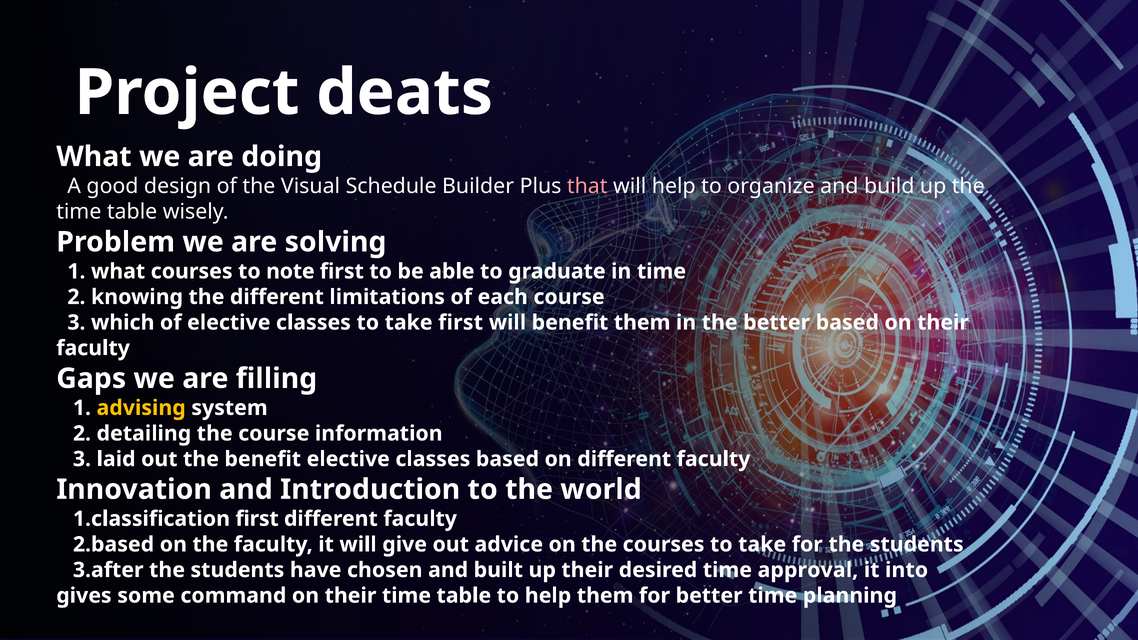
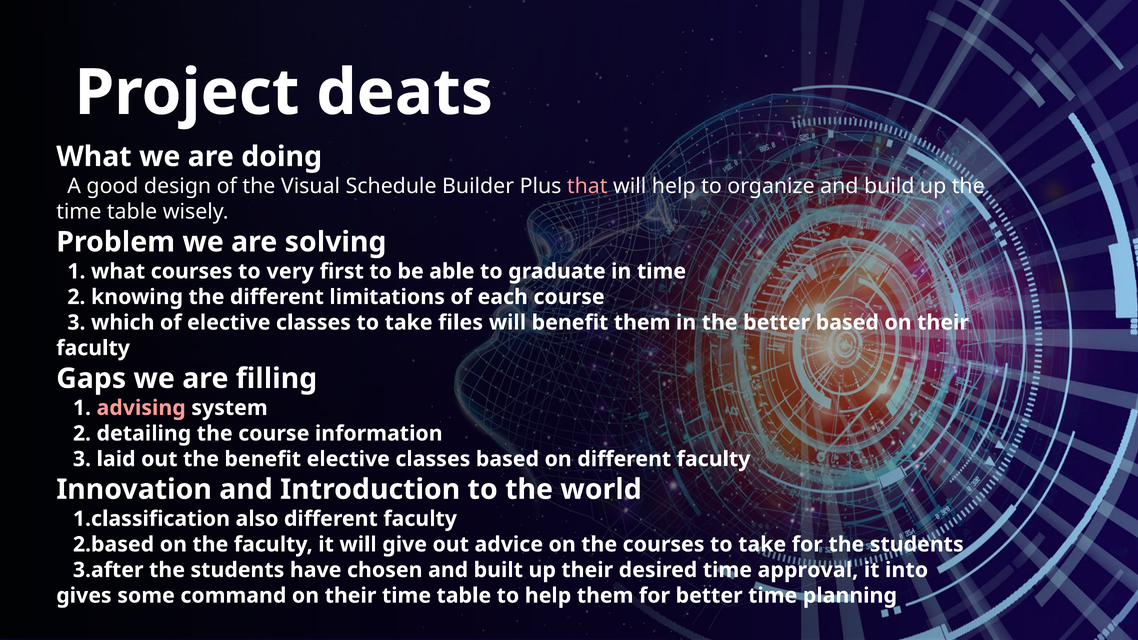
note: note -> very
take first: first -> files
advising colour: yellow -> pink
1.classification first: first -> also
